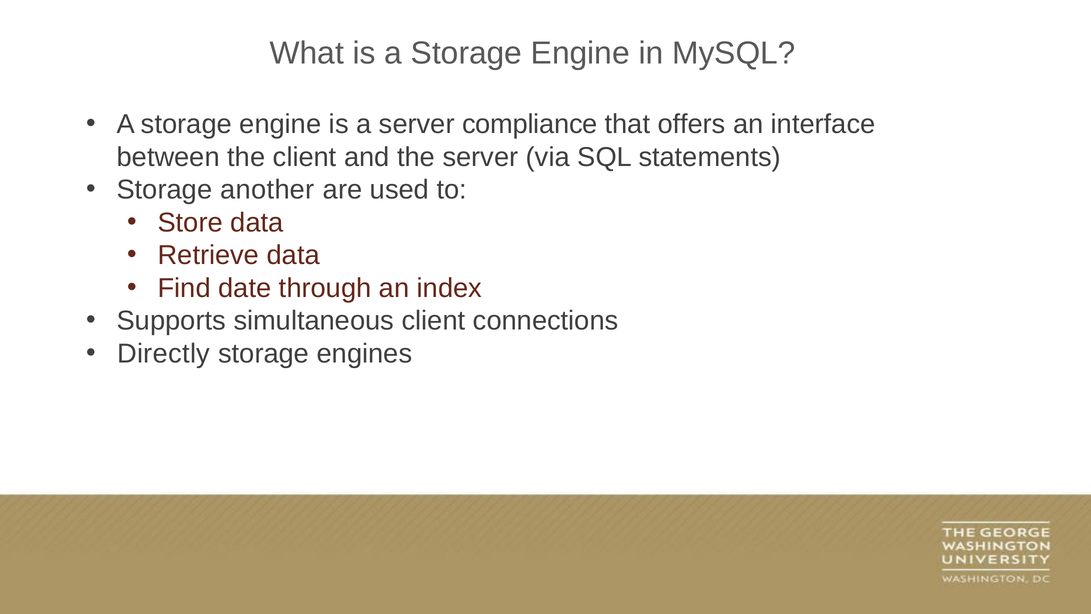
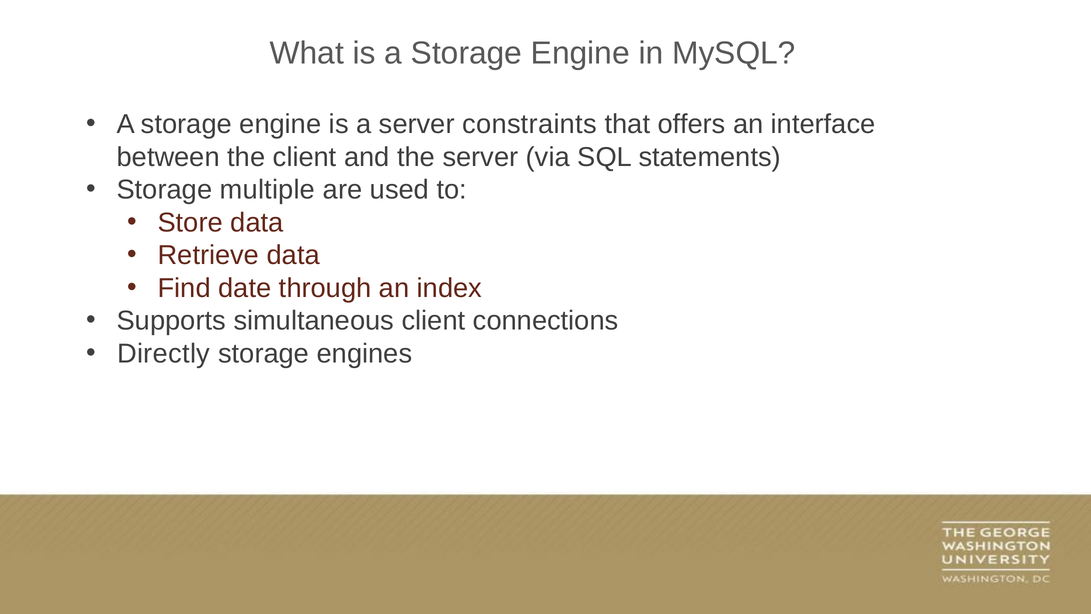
compliance: compliance -> constraints
another: another -> multiple
